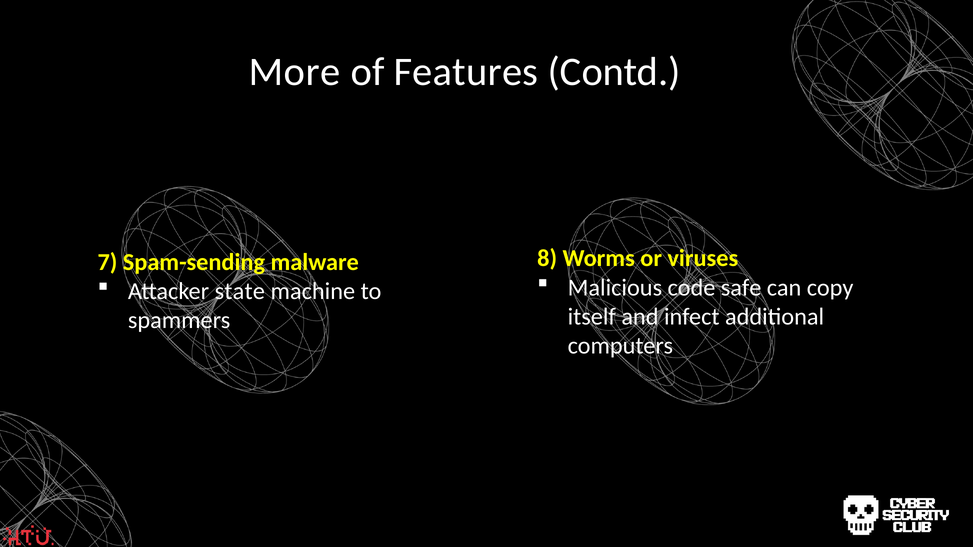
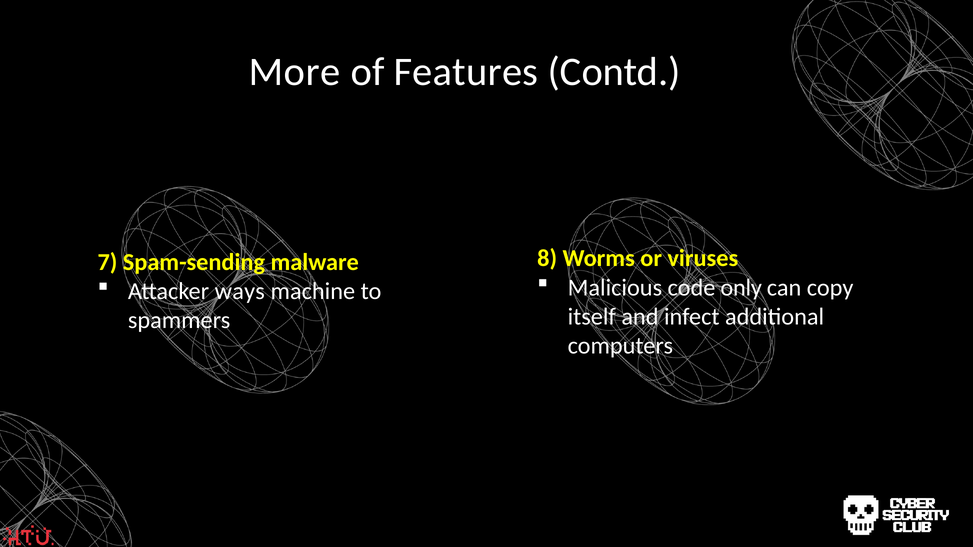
safe: safe -> only
state: state -> ways
